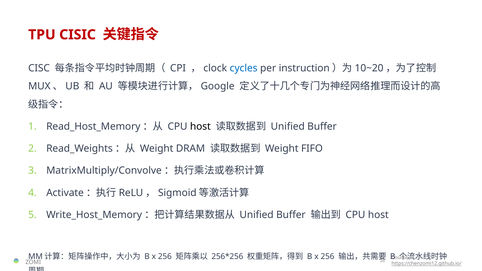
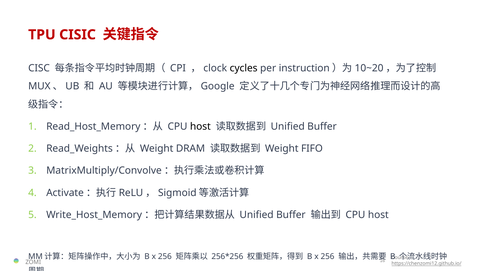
cycles colour: blue -> black
